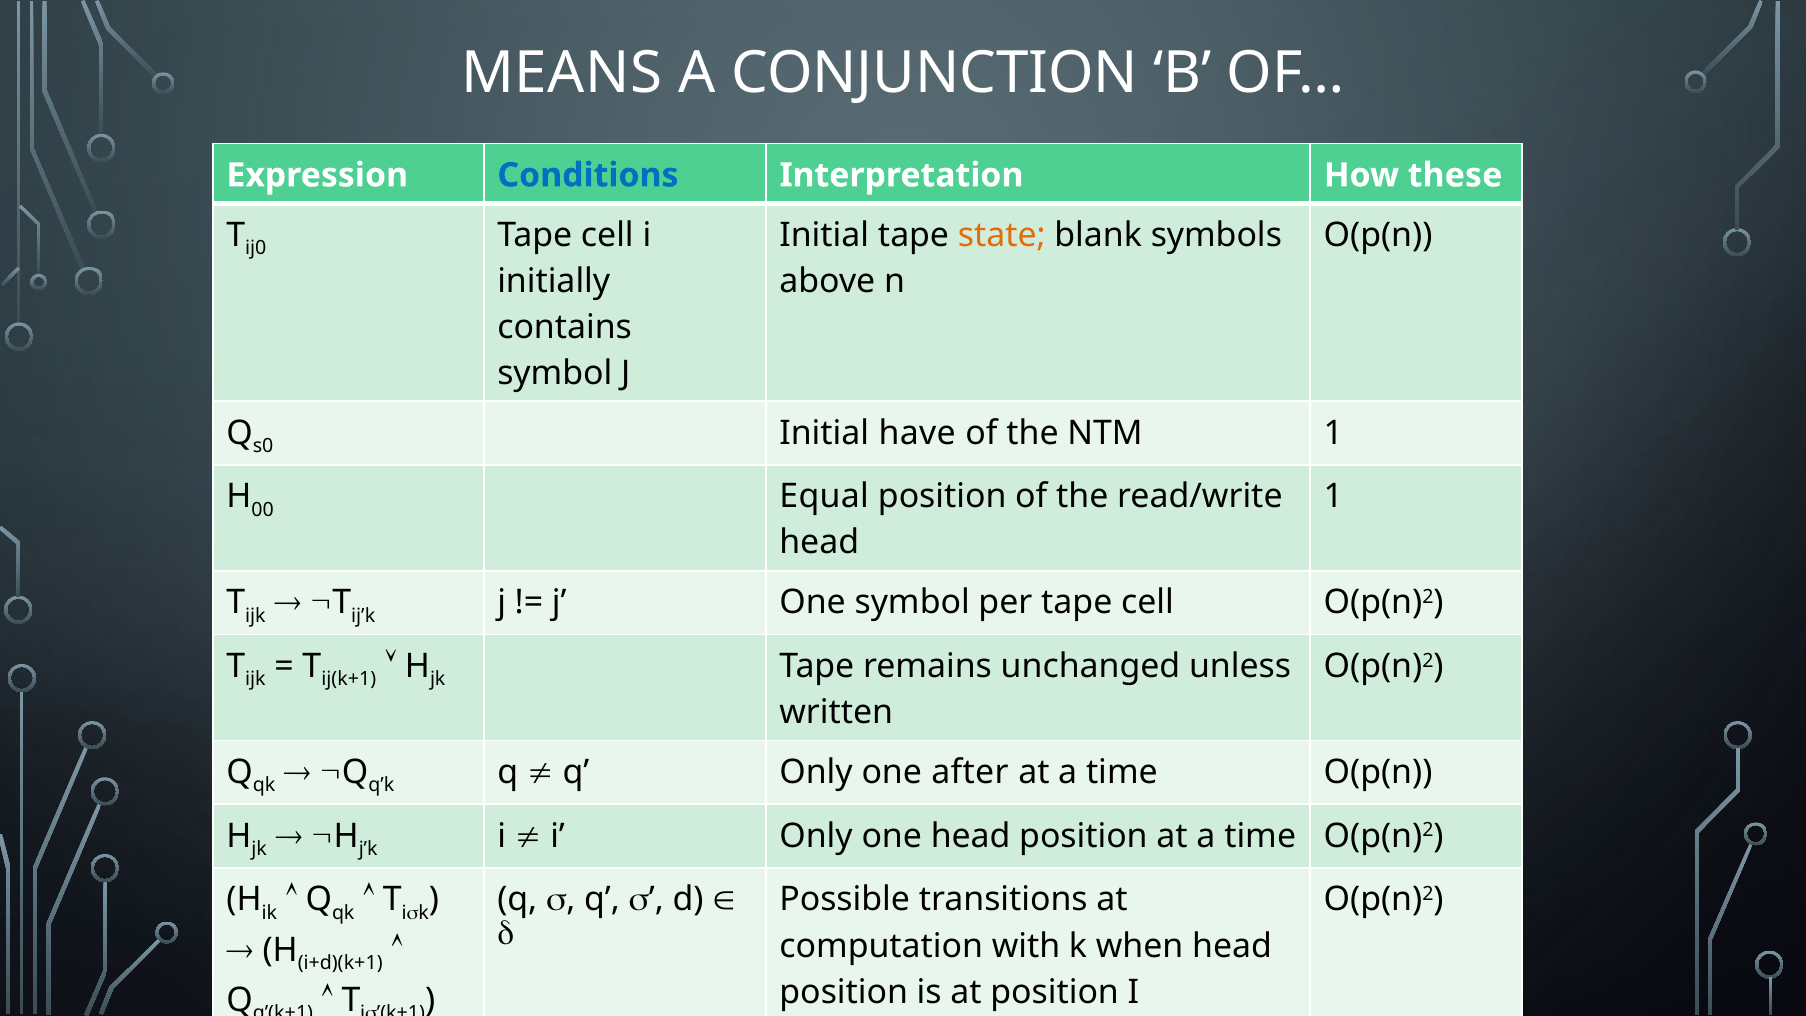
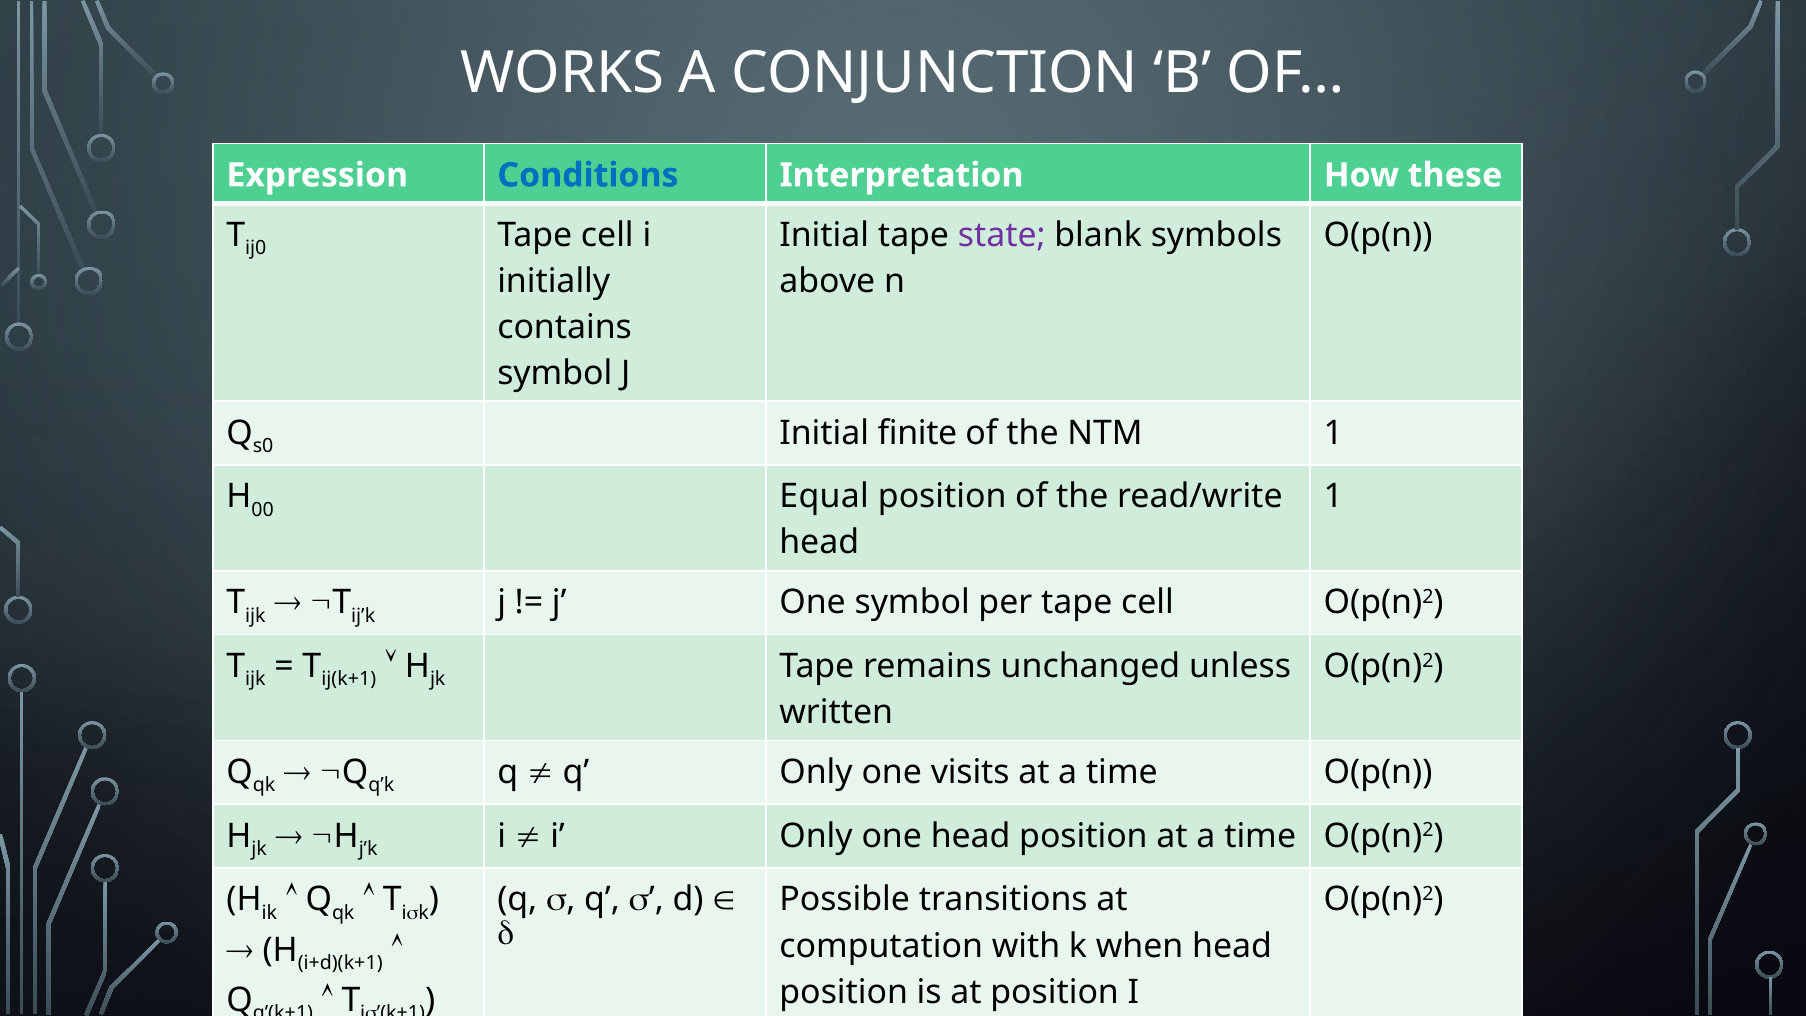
MEANS: MEANS -> WORKS
state at (1002, 235) colour: orange -> purple
have: have -> finite
after: after -> visits
